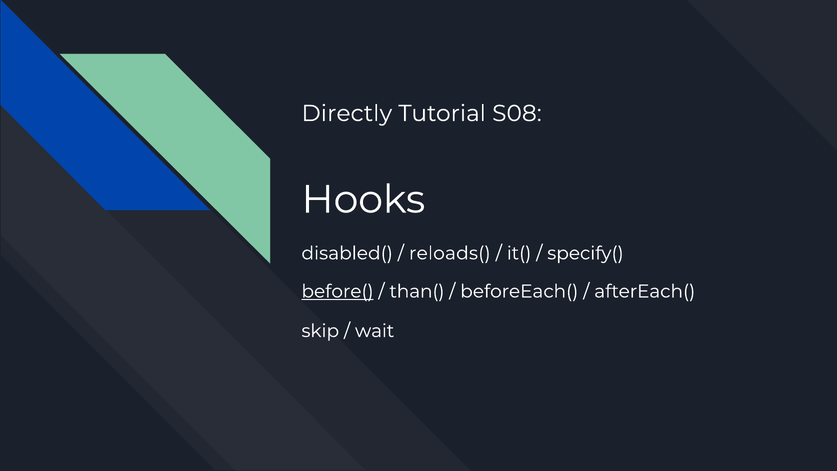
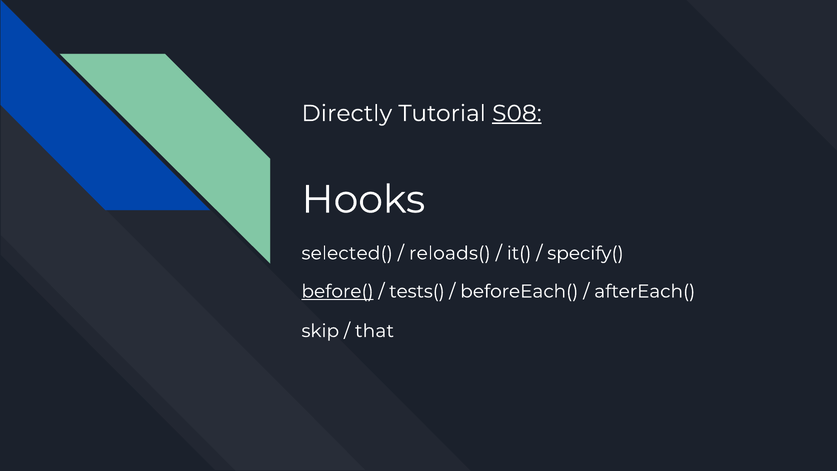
S08 underline: none -> present
disabled(: disabled( -> selected(
than(: than( -> tests(
wait: wait -> that
